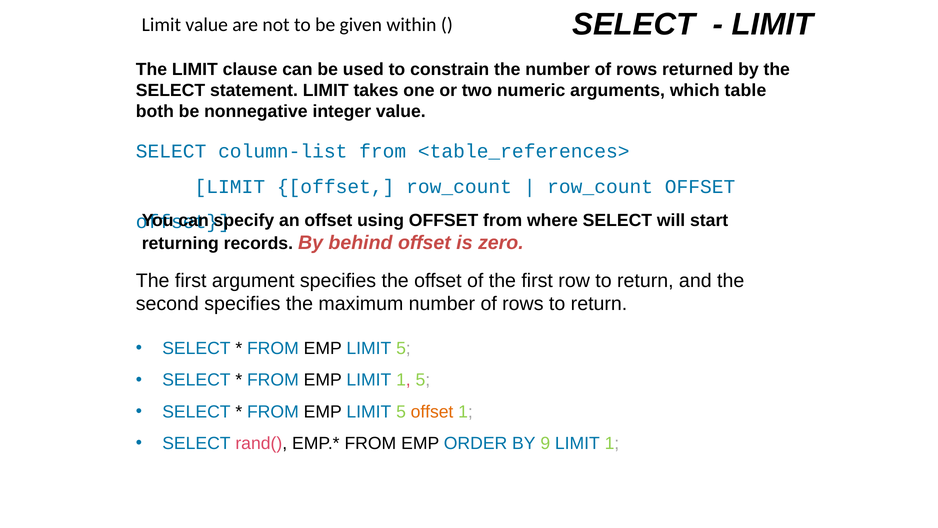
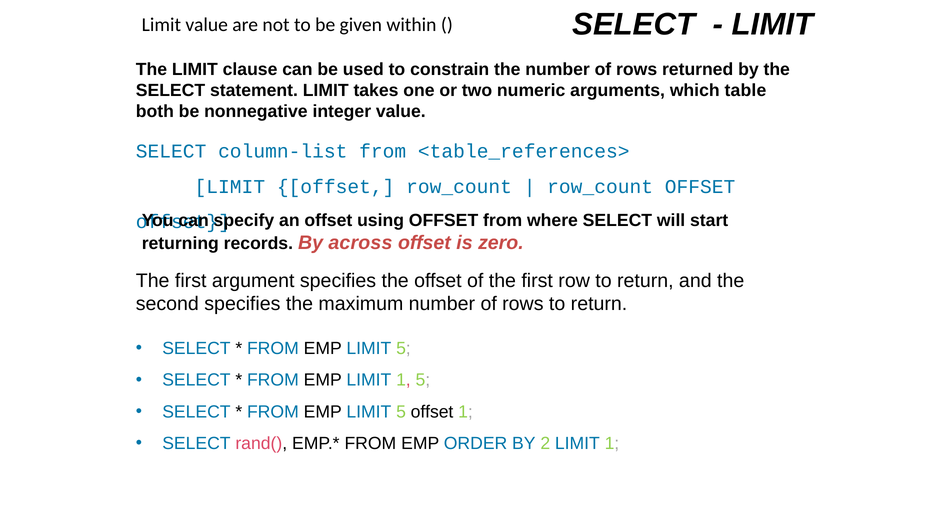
behind: behind -> across
offset at (432, 412) colour: orange -> black
9: 9 -> 2
